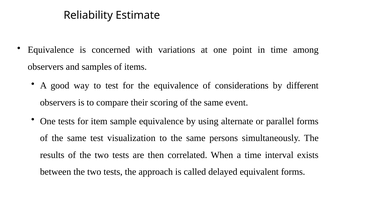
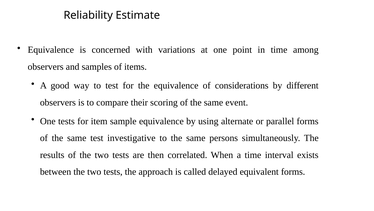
visualization: visualization -> investigative
